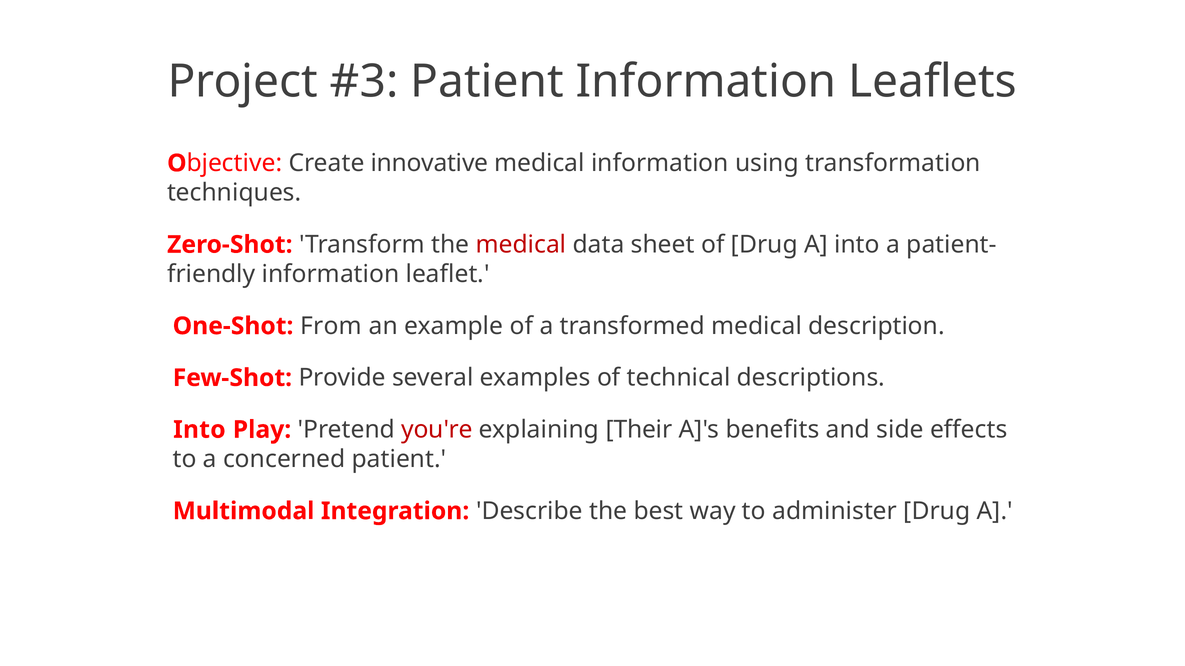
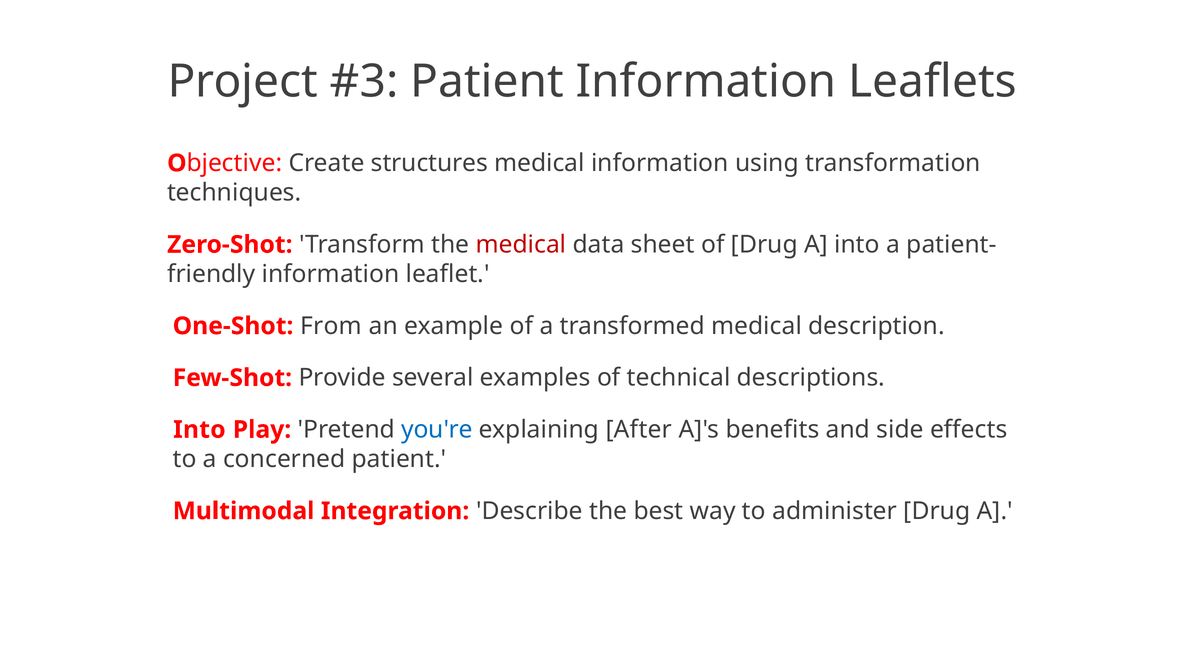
innovative: innovative -> structures
you're colour: red -> blue
Their: Their -> After
